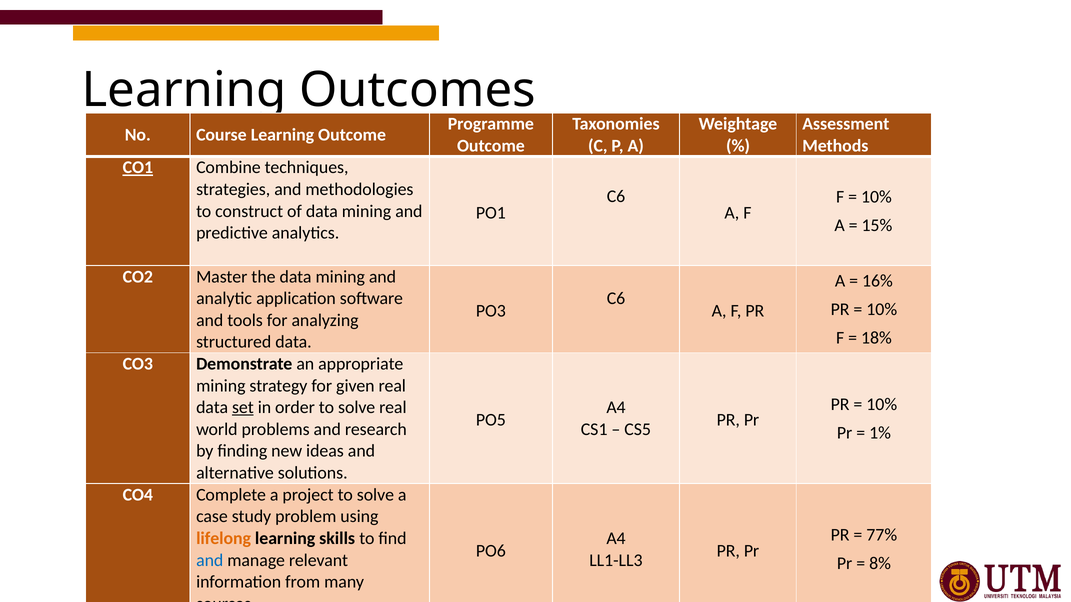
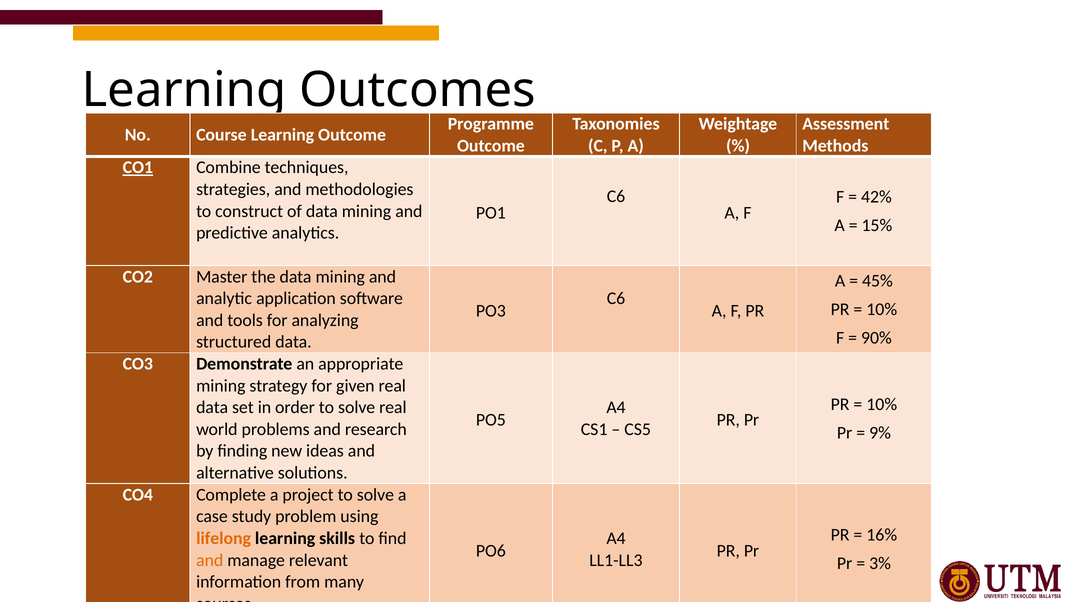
10% at (876, 197): 10% -> 42%
16%: 16% -> 45%
18%: 18% -> 90%
set underline: present -> none
1%: 1% -> 9%
77%: 77% -> 16%
and at (210, 561) colour: blue -> orange
8%: 8% -> 3%
